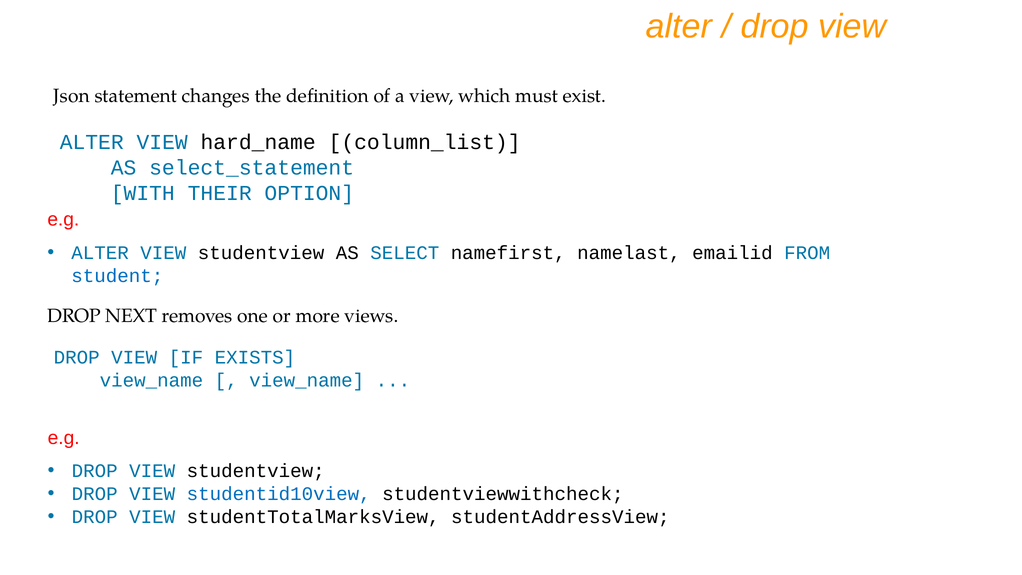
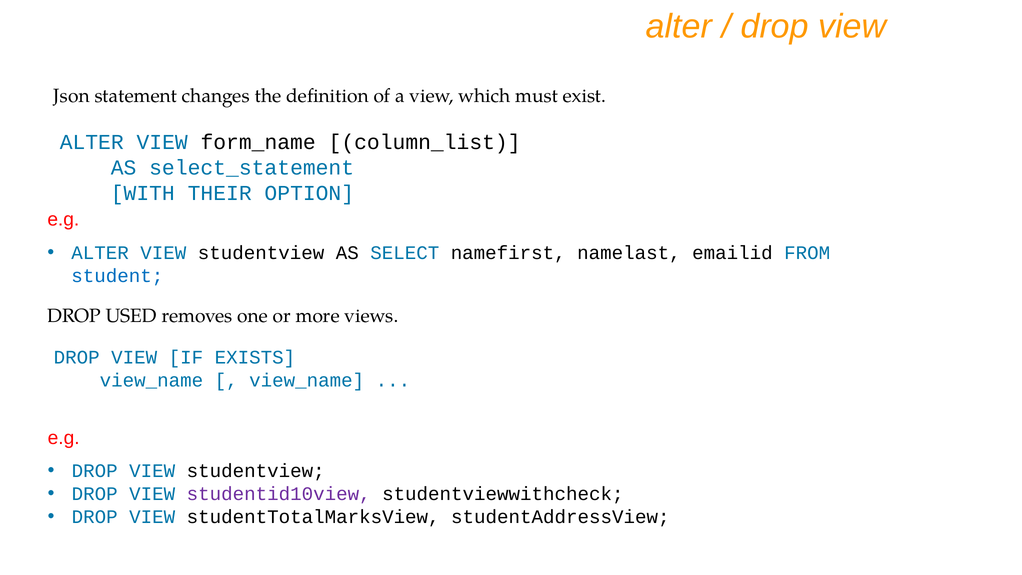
hard_name: hard_name -> form_name
NEXT: NEXT -> USED
studentid10view colour: blue -> purple
